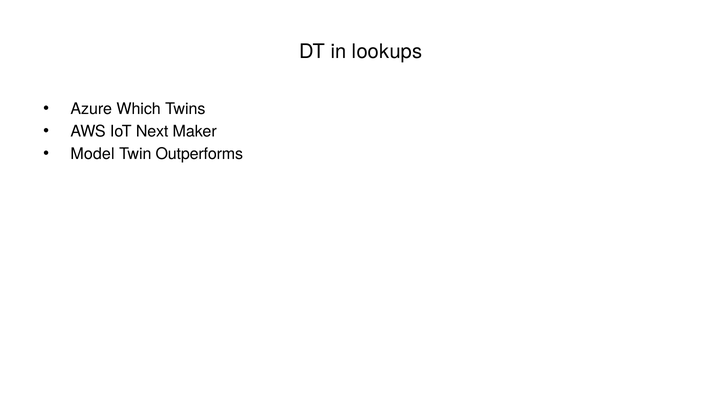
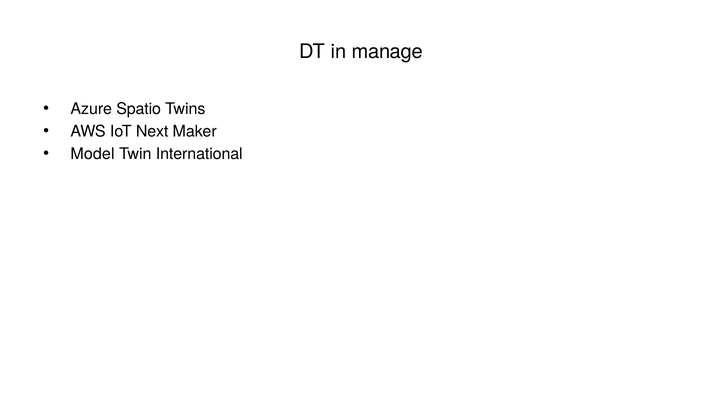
lookups: lookups -> manage
Which: Which -> Spatio
Outperforms: Outperforms -> International
